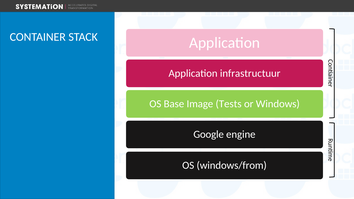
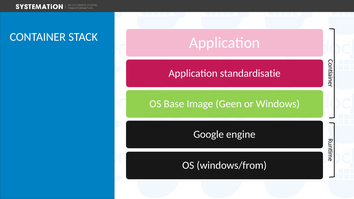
infrastructuur: infrastructuur -> standardisatie
Tests: Tests -> Geen
